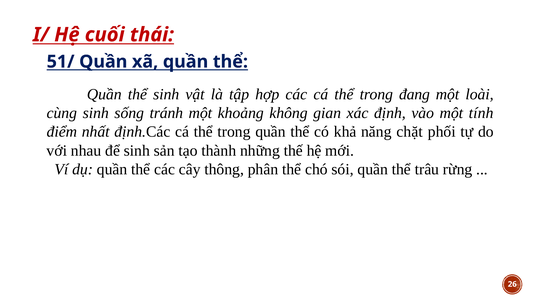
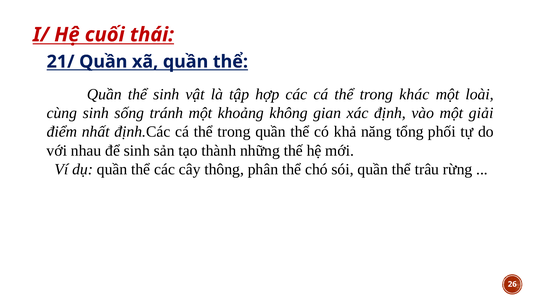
51/: 51/ -> 21/
đang: đang -> khác
tính: tính -> giải
chặt: chặt -> tổng
